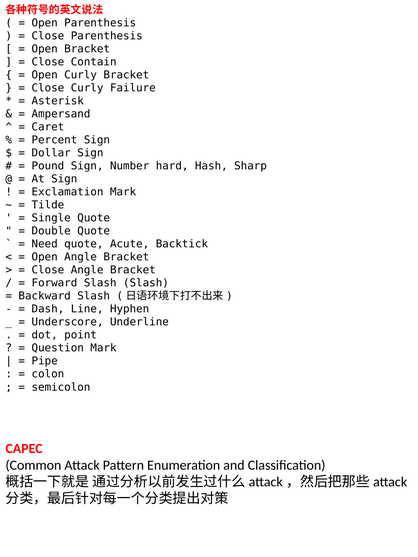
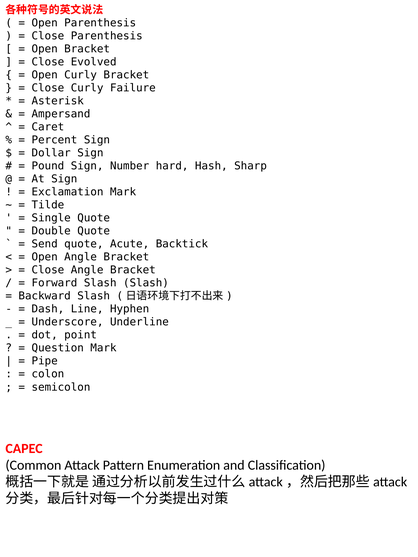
Contain: Contain -> Evolved
Need: Need -> Send
